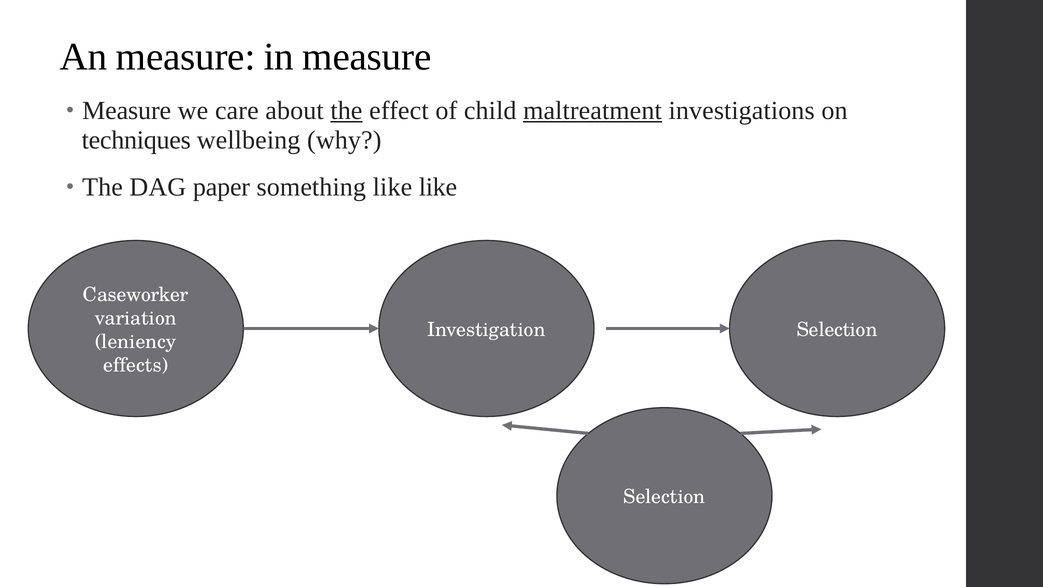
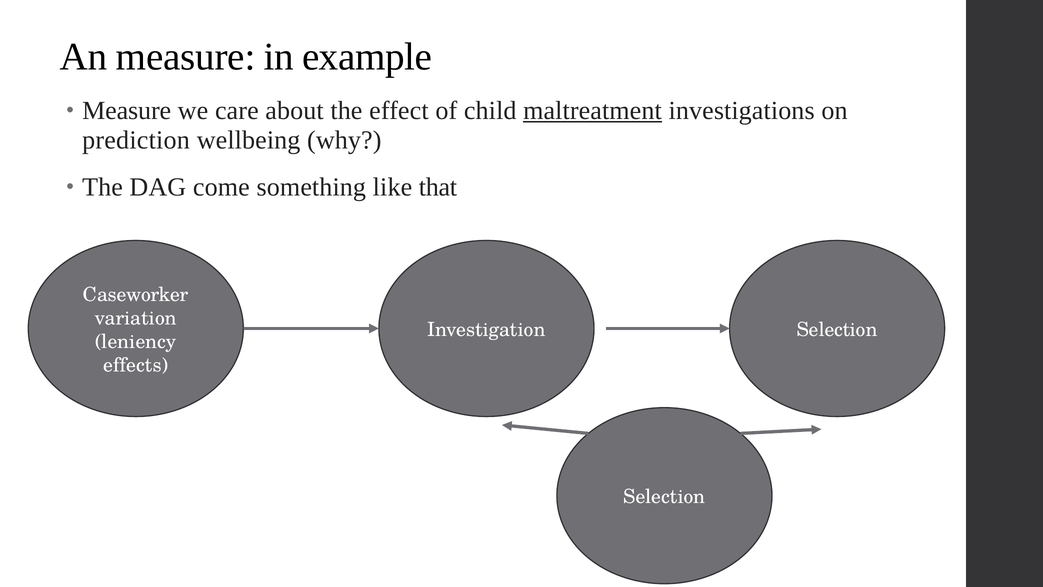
in measure: measure -> example
the at (346, 110) underline: present -> none
techniques: techniques -> prediction
paper: paper -> come
like like: like -> that
